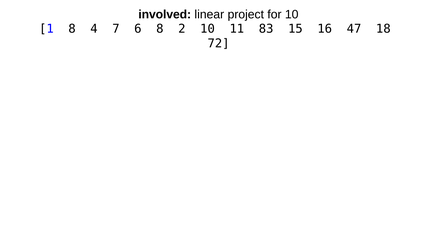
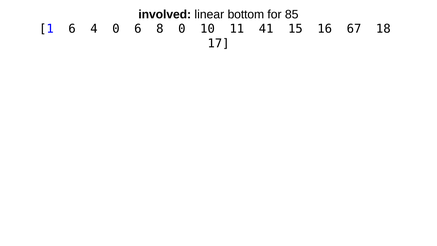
project: project -> bottom
for 10: 10 -> 85
1 8: 8 -> 6
4 7: 7 -> 0
8 2: 2 -> 0
83: 83 -> 41
47: 47 -> 67
72: 72 -> 17
